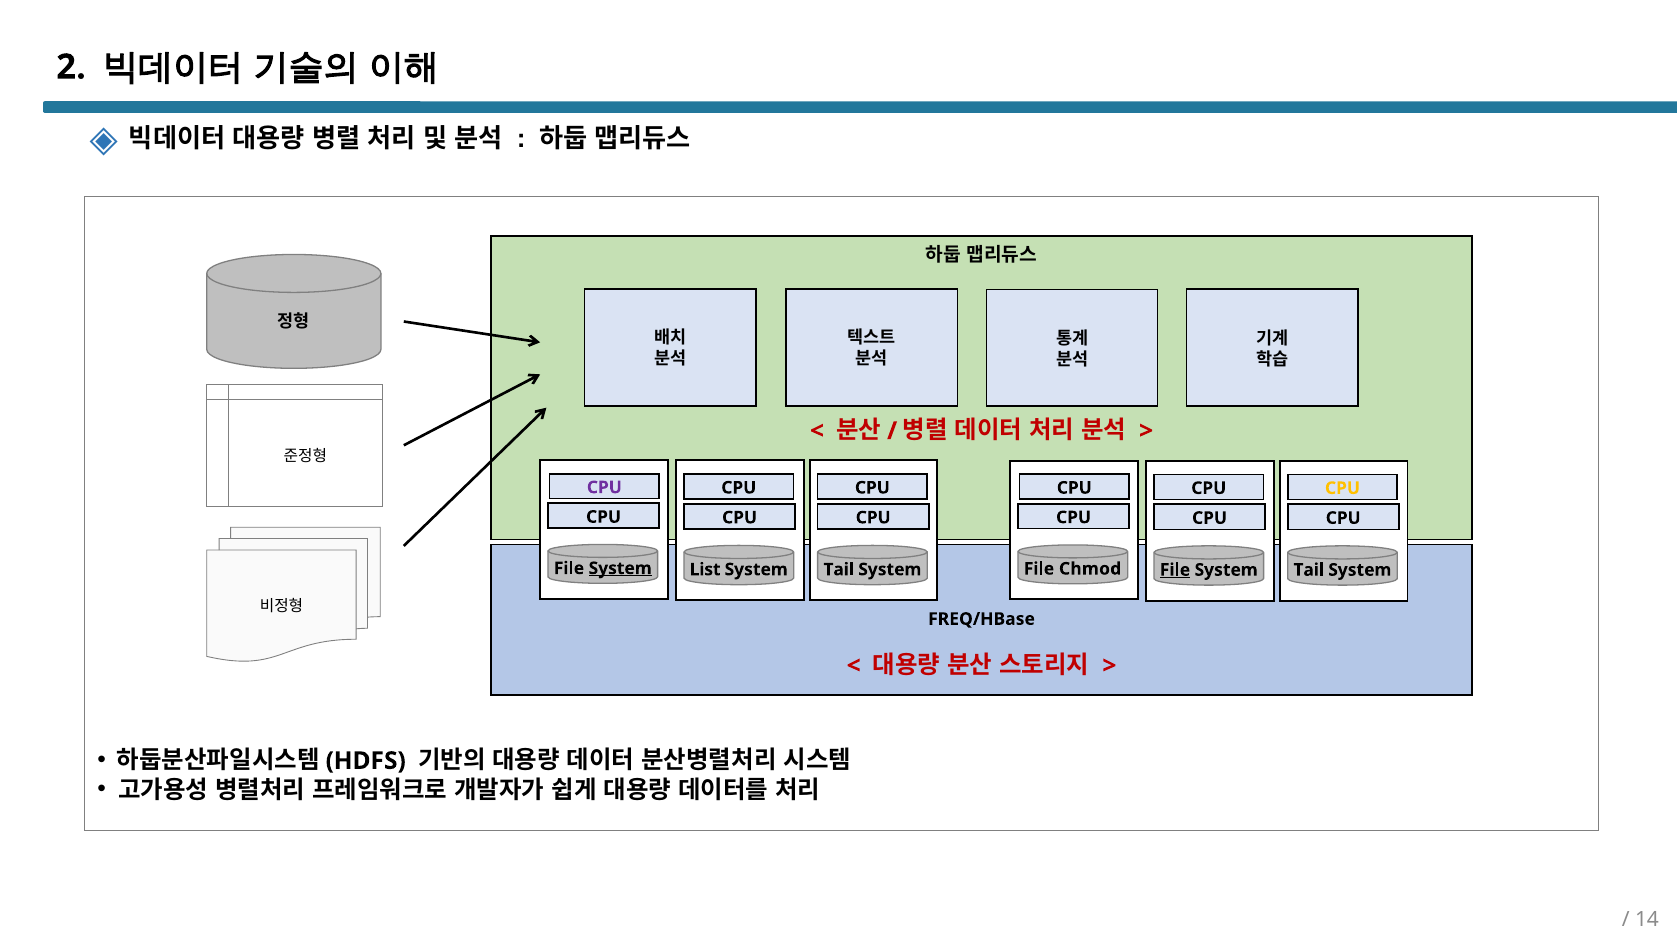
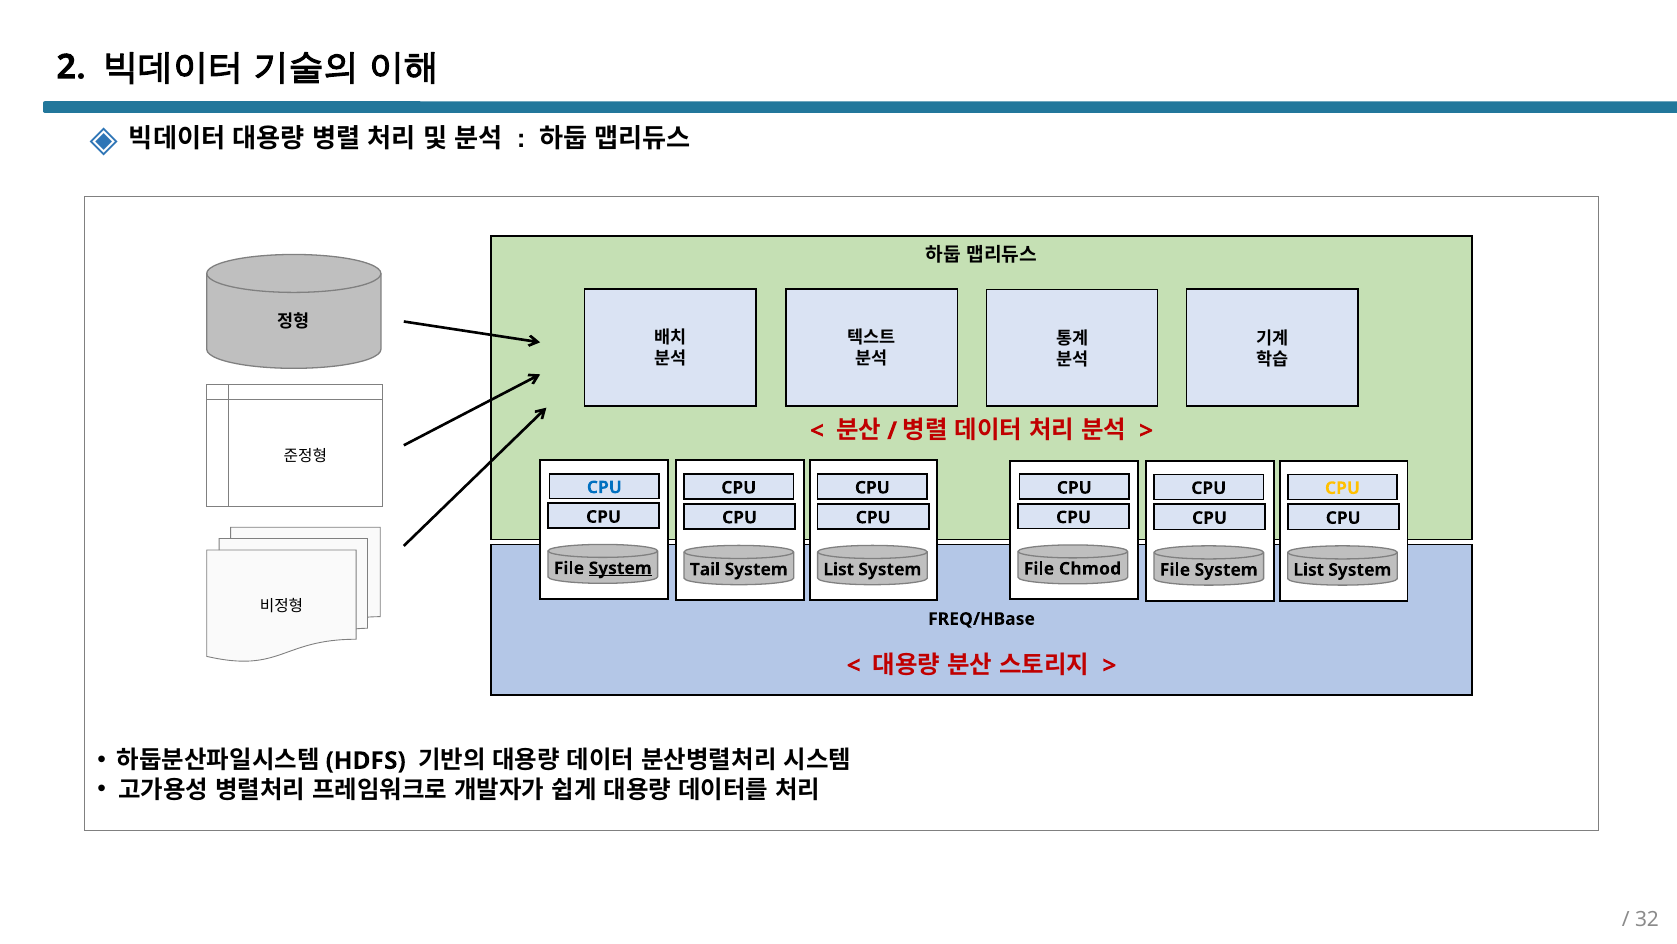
CPU at (604, 487) colour: purple -> blue
List: List -> Tail
Tail at (839, 569): Tail -> List
File at (1175, 570) underline: present -> none
Tail at (1309, 570): Tail -> List
14: 14 -> 32
